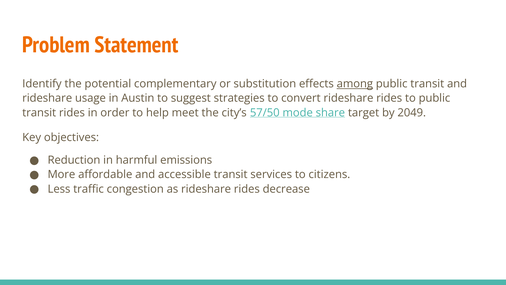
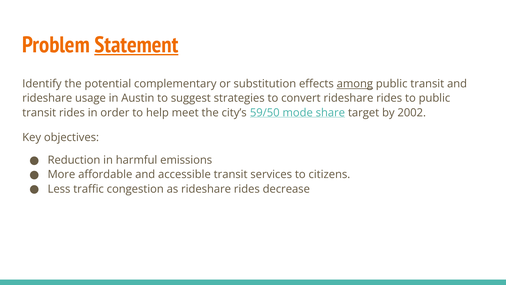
Statement underline: none -> present
57/50: 57/50 -> 59/50
2049: 2049 -> 2002
